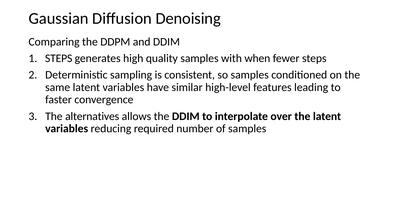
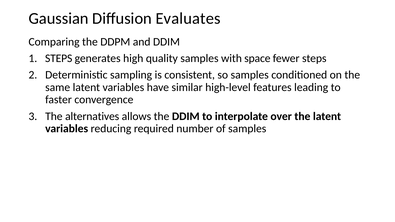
Denoising: Denoising -> Evaluates
when: when -> space
